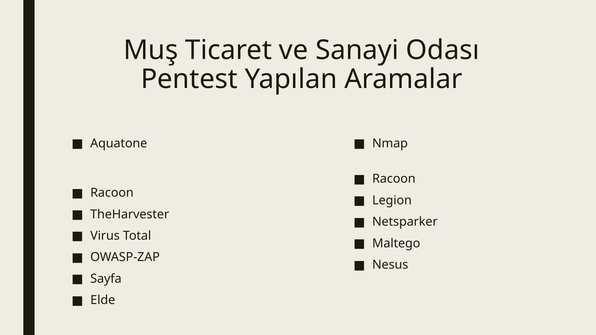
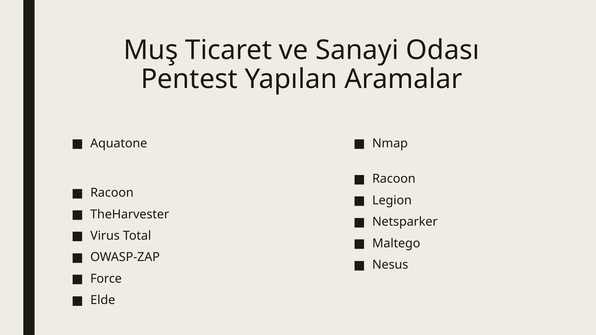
Sayfa: Sayfa -> Force
